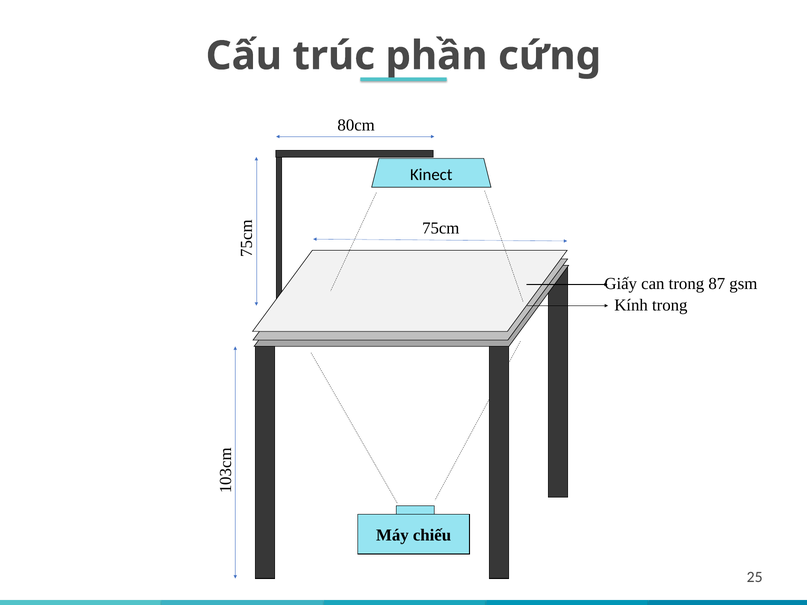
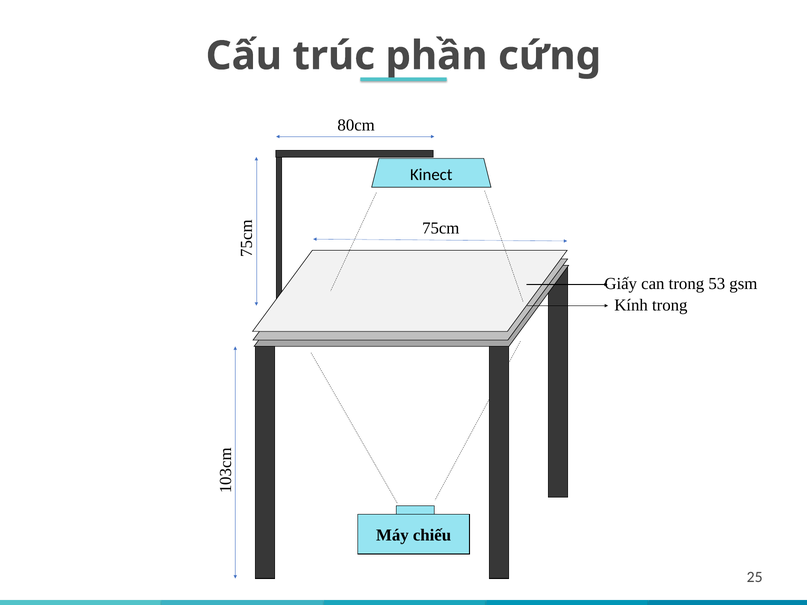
87: 87 -> 53
